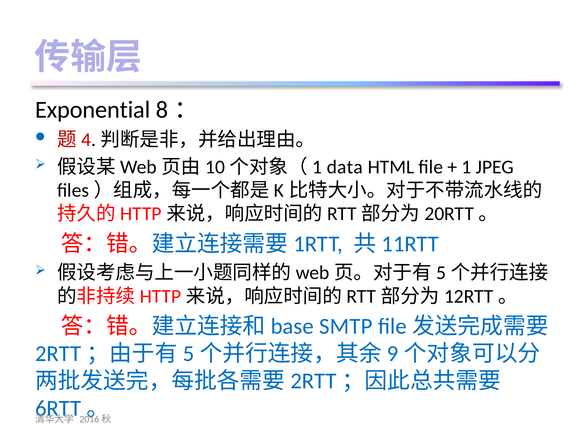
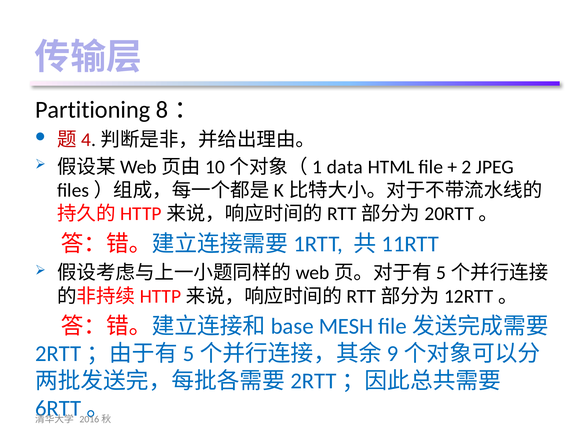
Exponential: Exponential -> Partitioning
1: 1 -> 2
SMTP: SMTP -> MESH
